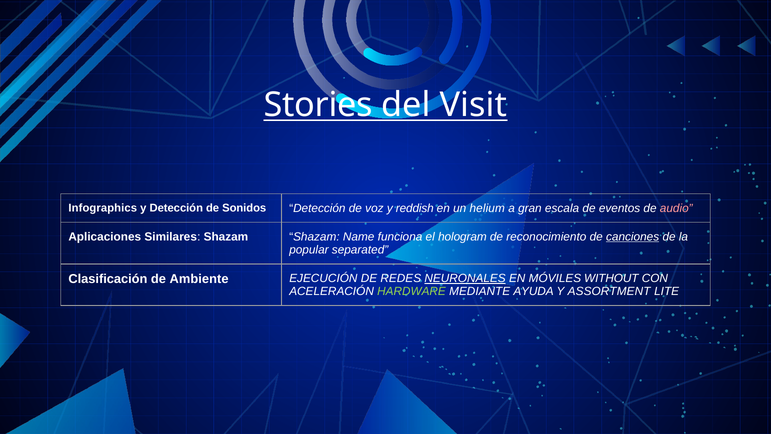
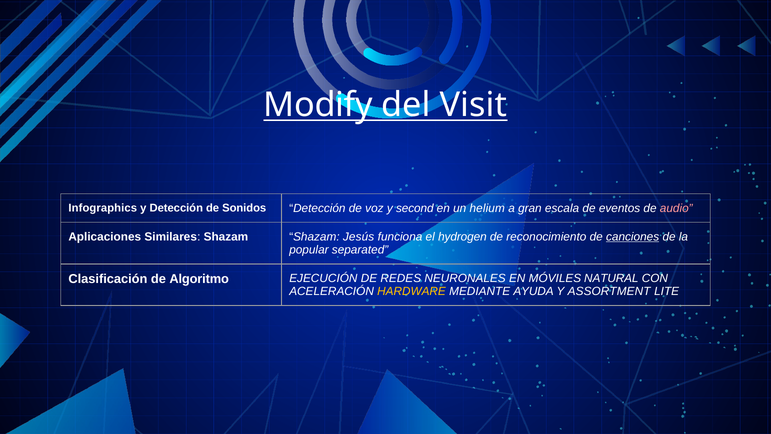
Stories: Stories -> Modify
reddish: reddish -> second
Name: Name -> Jesús
hologram: hologram -> hydrogen
Ambiente: Ambiente -> Algoritmo
NEURONALES underline: present -> none
WITHOUT: WITHOUT -> NATURAL
HARDWARE colour: light green -> yellow
